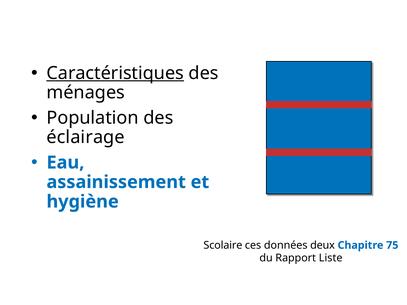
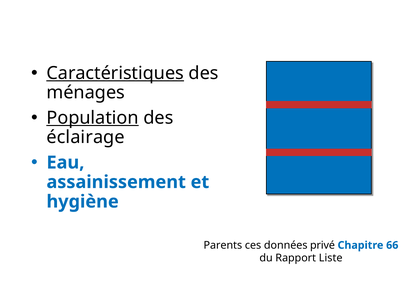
Population underline: none -> present
Scolaire: Scolaire -> Parents
deux: deux -> privé
75: 75 -> 66
